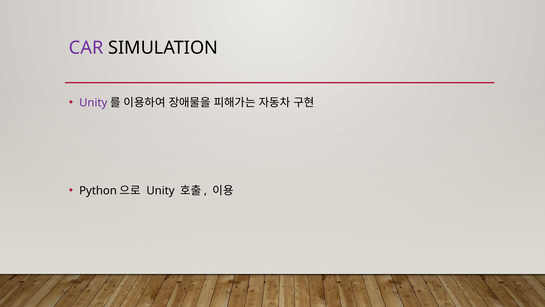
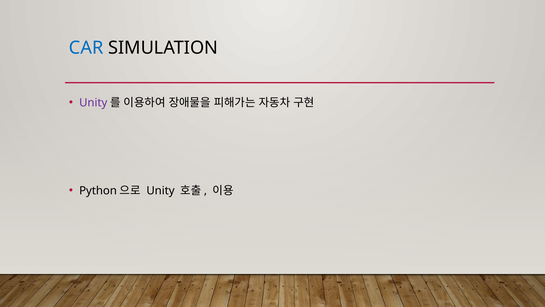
CAR colour: purple -> blue
